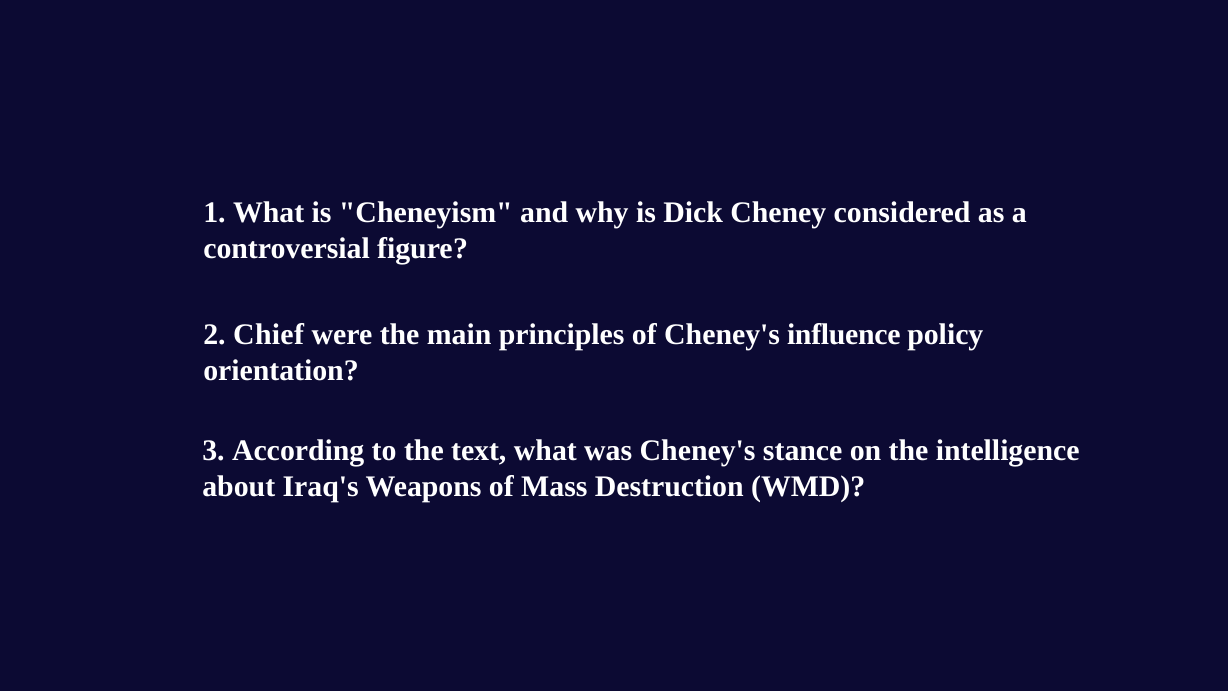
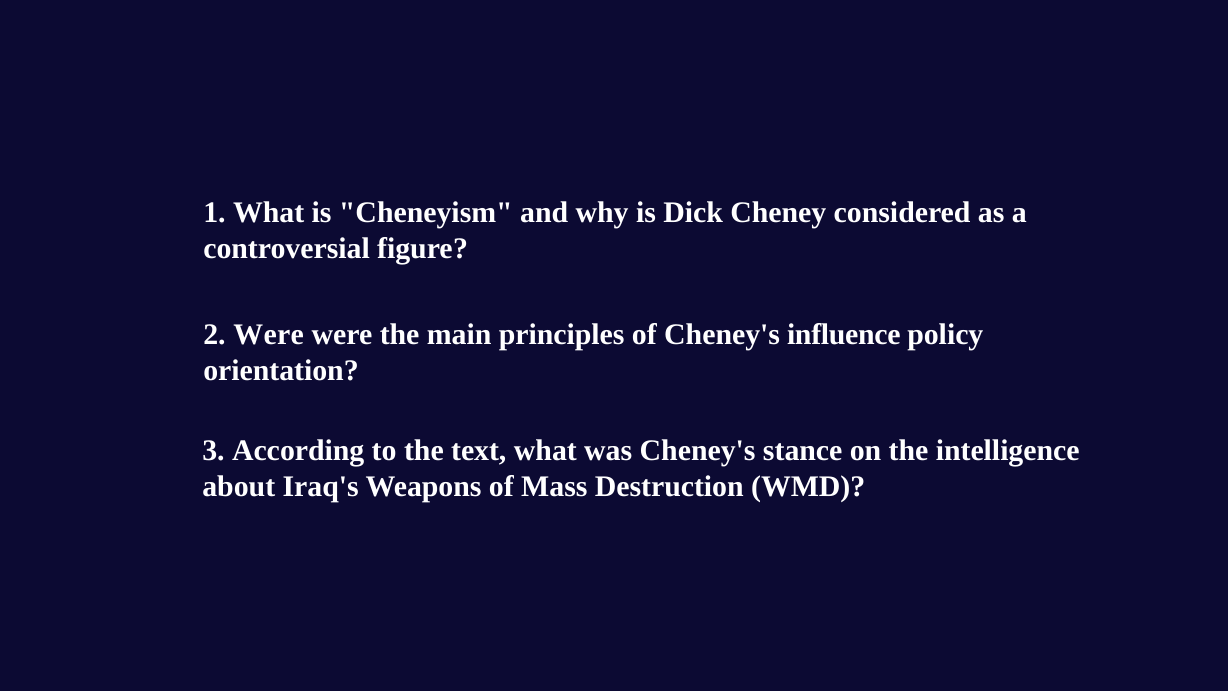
2 Chief: Chief -> Were
